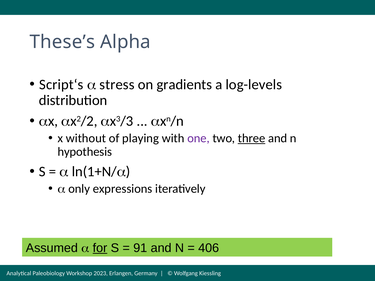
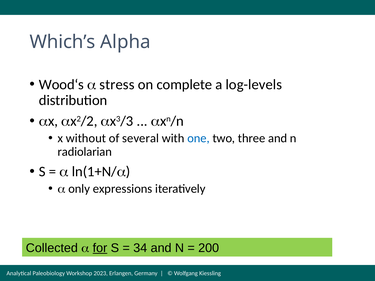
These’s: These’s -> Which’s
Script‘s: Script‘s -> Wood‘s
gradients: gradients -> complete
playing: playing -> several
one colour: purple -> blue
three underline: present -> none
hypothesis: hypothesis -> radiolarian
Assumed: Assumed -> Collected
91: 91 -> 34
406: 406 -> 200
